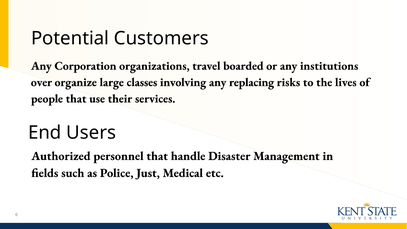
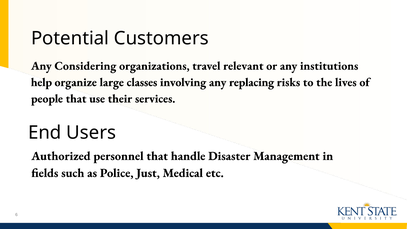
Corporation: Corporation -> Considering
boarded: boarded -> relevant
over: over -> help
